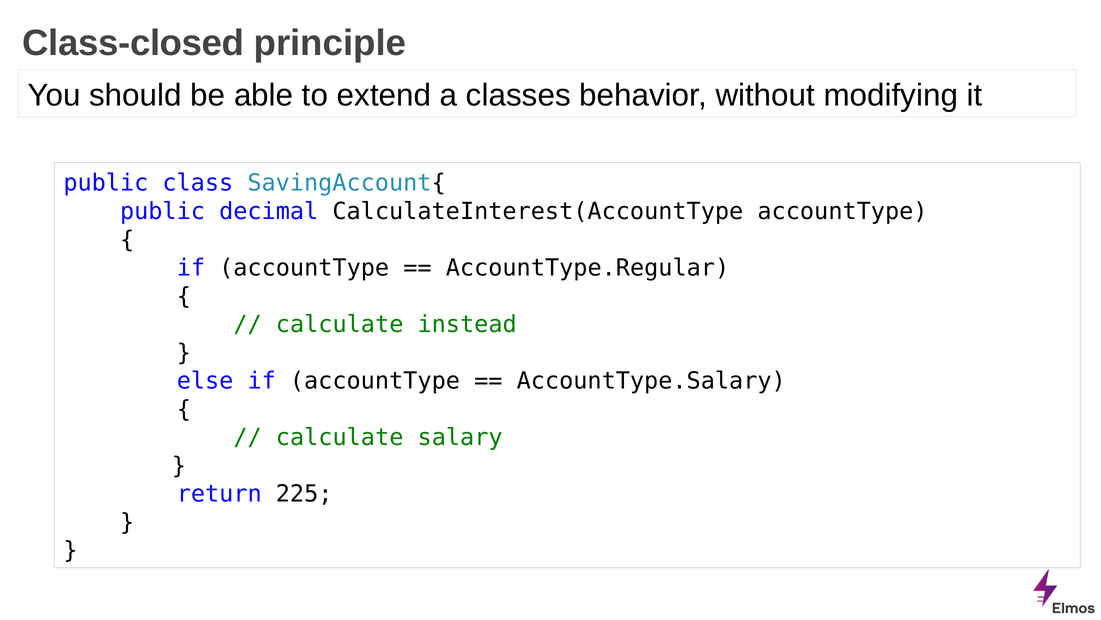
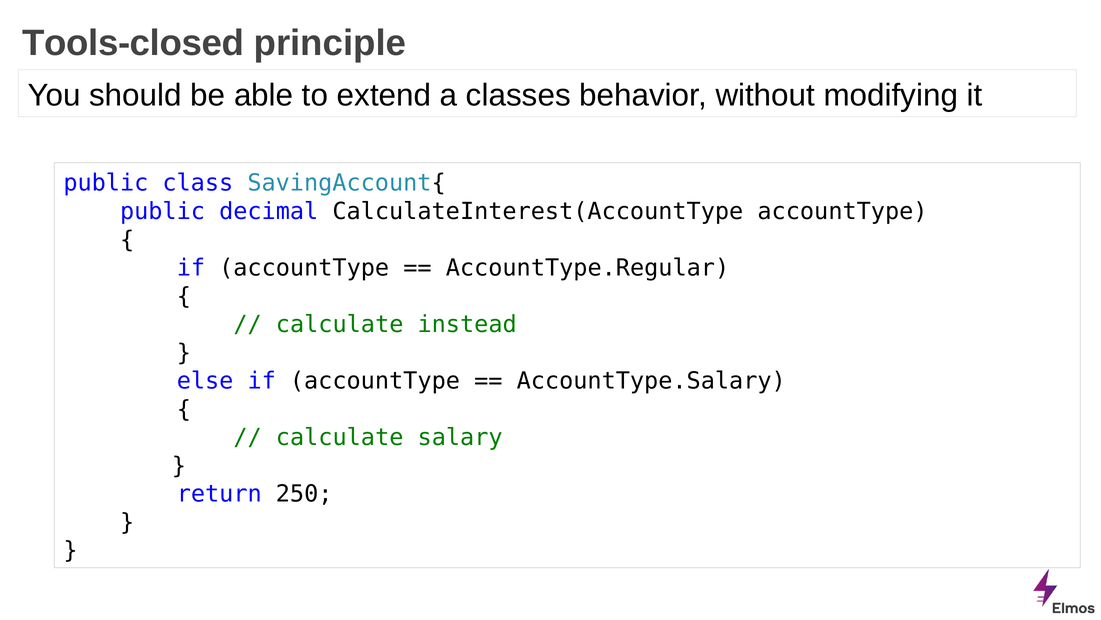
Class-closed: Class-closed -> Tools-closed
225: 225 -> 250
